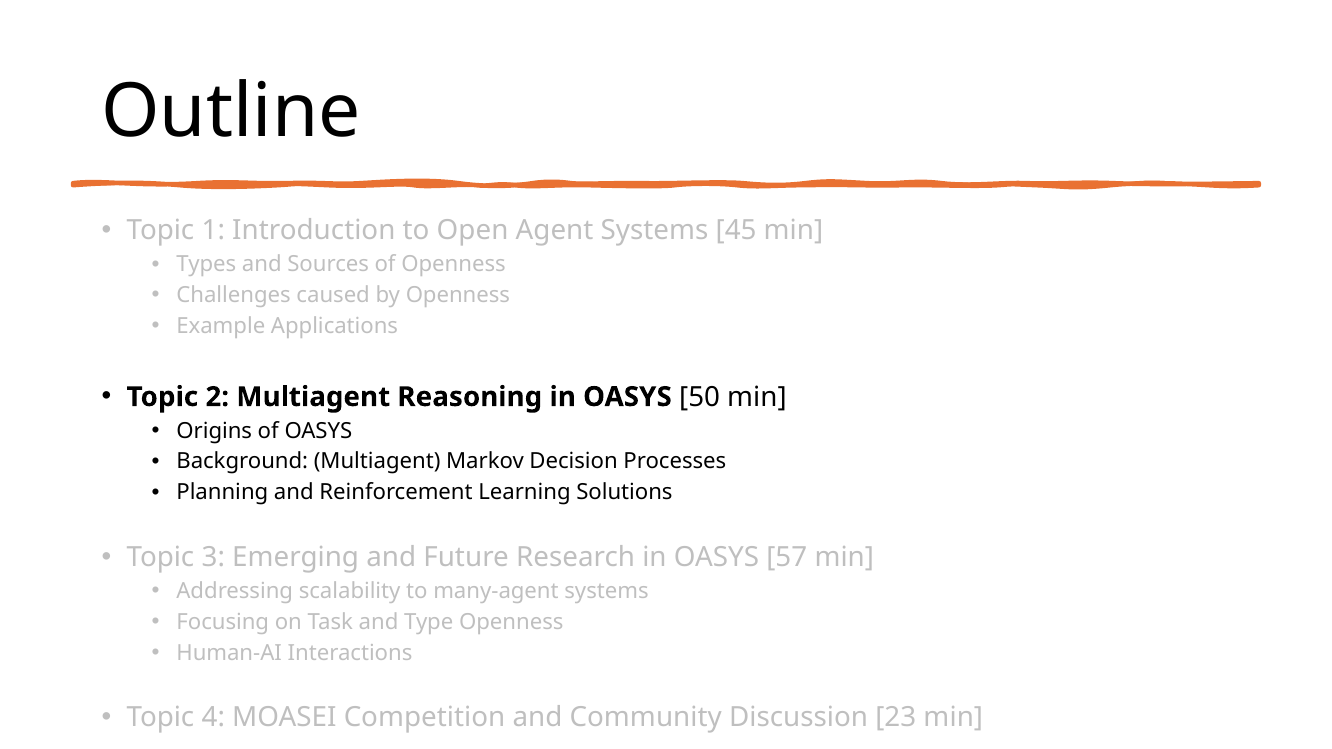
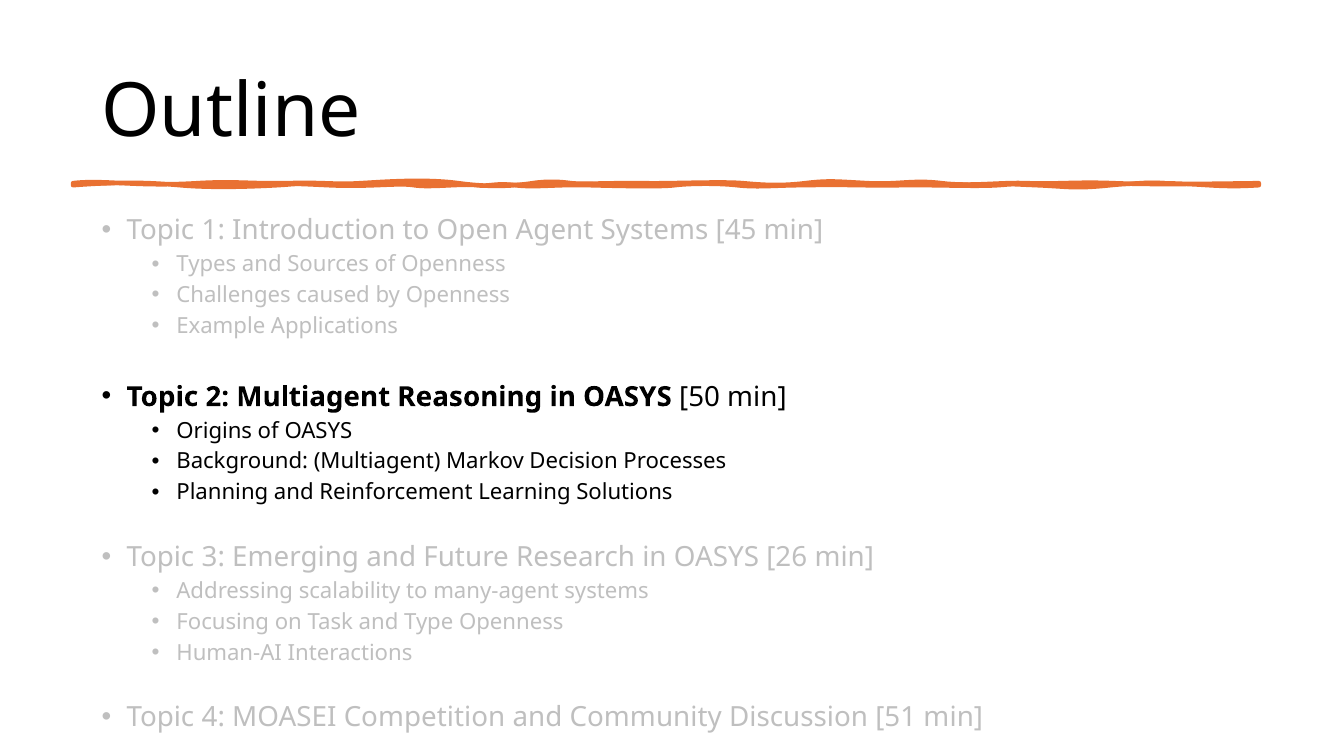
57: 57 -> 26
23: 23 -> 51
